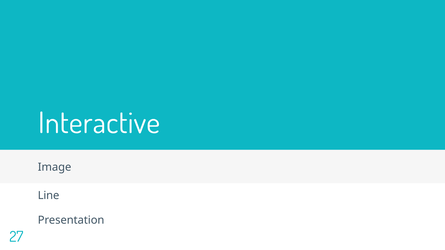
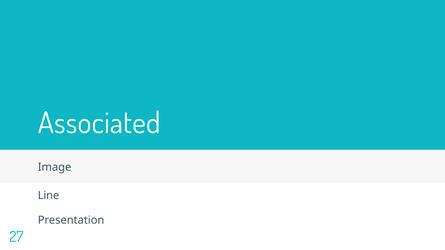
Interactive: Interactive -> Associated
